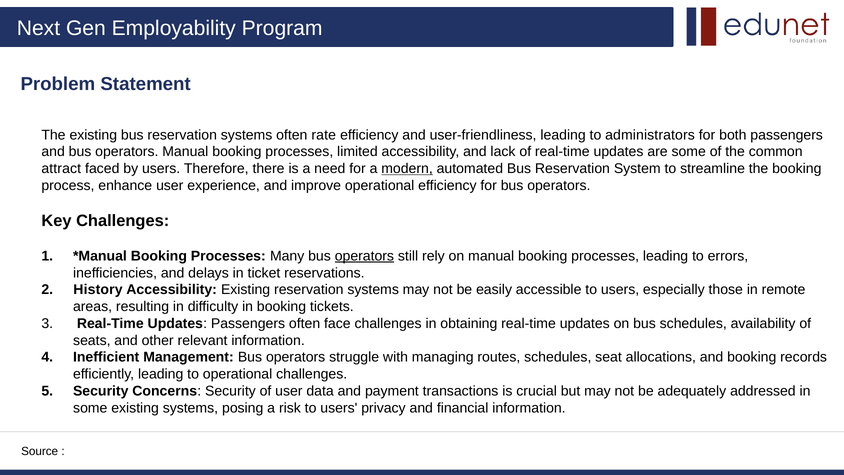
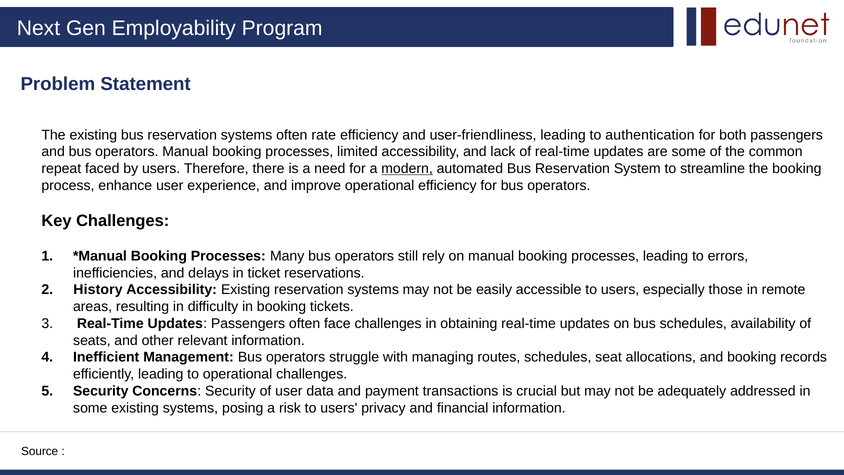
administrators: administrators -> authentication
attract: attract -> repeat
operators at (364, 256) underline: present -> none
